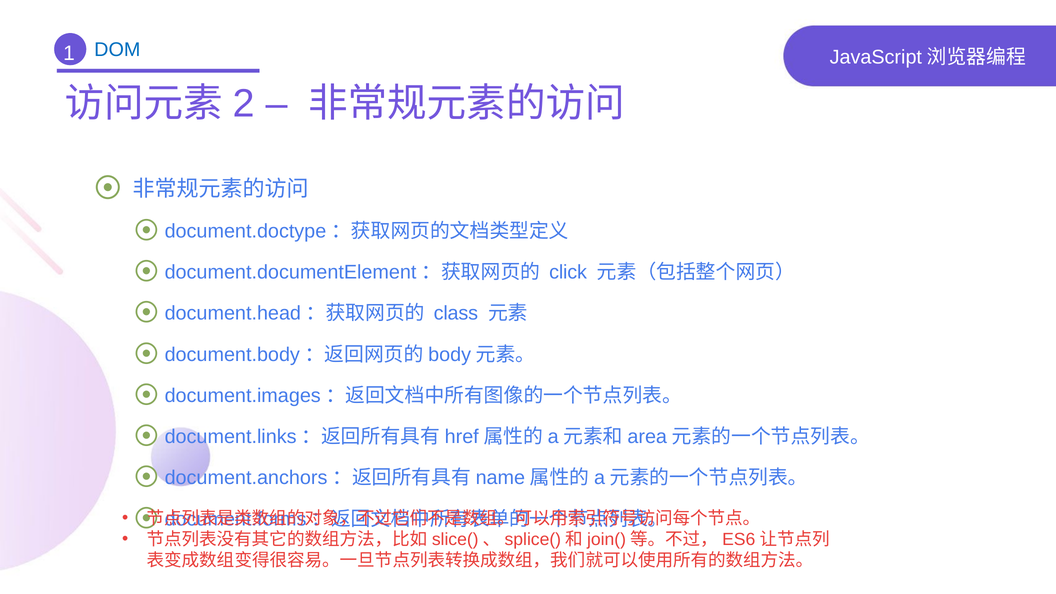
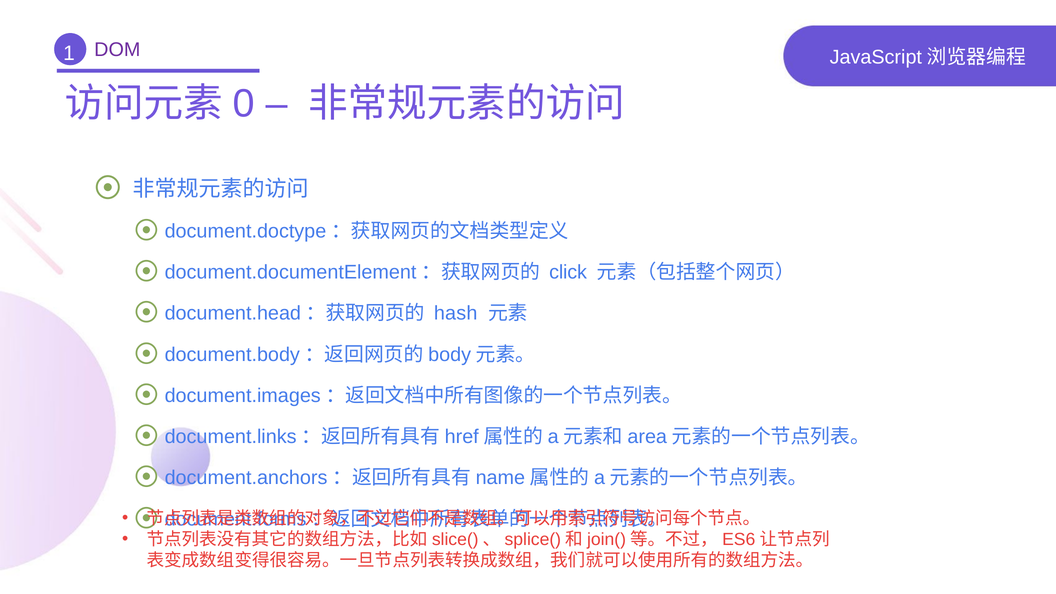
DOM colour: blue -> purple
2: 2 -> 0
class: class -> hash
